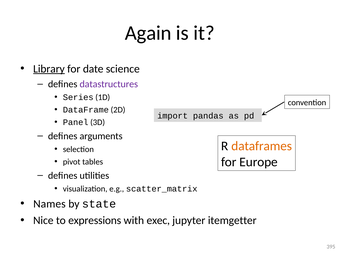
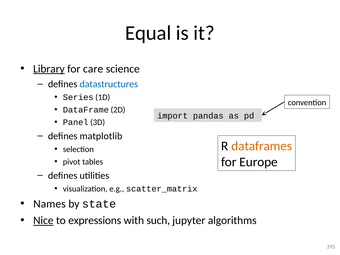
Again: Again -> Equal
date: date -> care
datastructures colour: purple -> blue
arguments: arguments -> matplotlib
Nice underline: none -> present
exec: exec -> such
itemgetter: itemgetter -> algorithms
